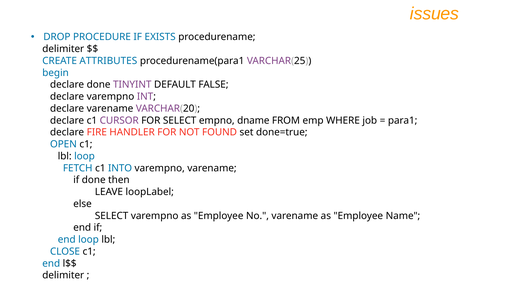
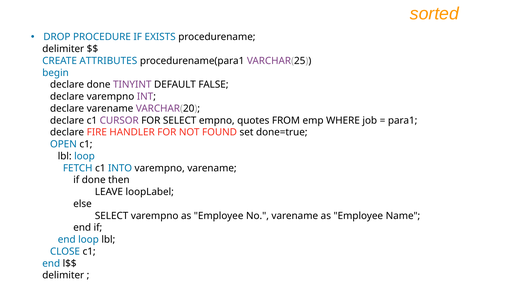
issues: issues -> sorted
dname: dname -> quotes
